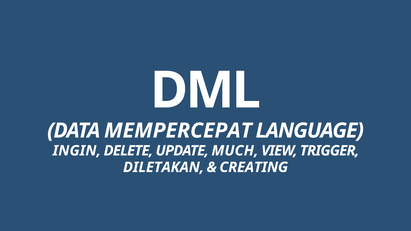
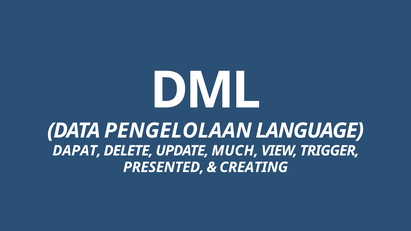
MEMPERCEPAT: MEMPERCEPAT -> PENGELOLAAN
INGIN: INGIN -> DAPAT
DILETAKAN: DILETAKAN -> PRESENTED
